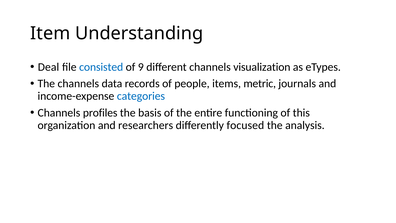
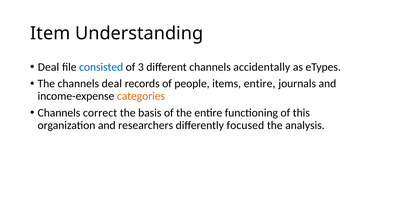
9: 9 -> 3
visualization: visualization -> accidentally
channels data: data -> deal
items metric: metric -> entire
categories colour: blue -> orange
profiles: profiles -> correct
